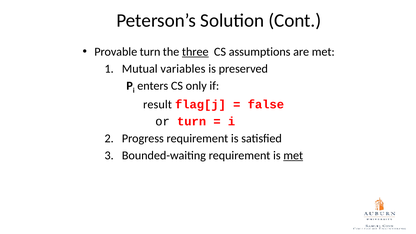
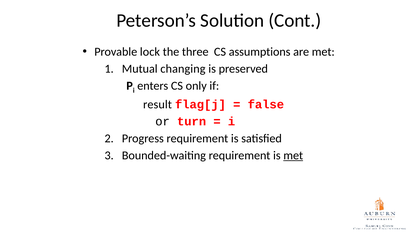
Provable turn: turn -> lock
three underline: present -> none
variables: variables -> changing
